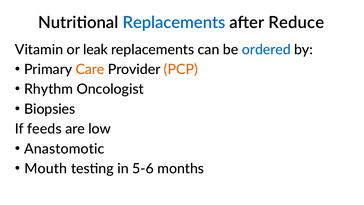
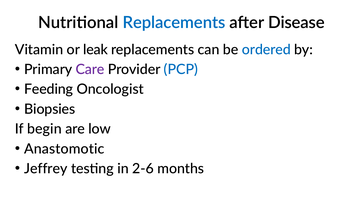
Reduce: Reduce -> Disease
Care colour: orange -> purple
PCP colour: orange -> blue
Rhythm: Rhythm -> Feeding
feeds: feeds -> begin
Mouth: Mouth -> Jeffrey
5-6: 5-6 -> 2-6
